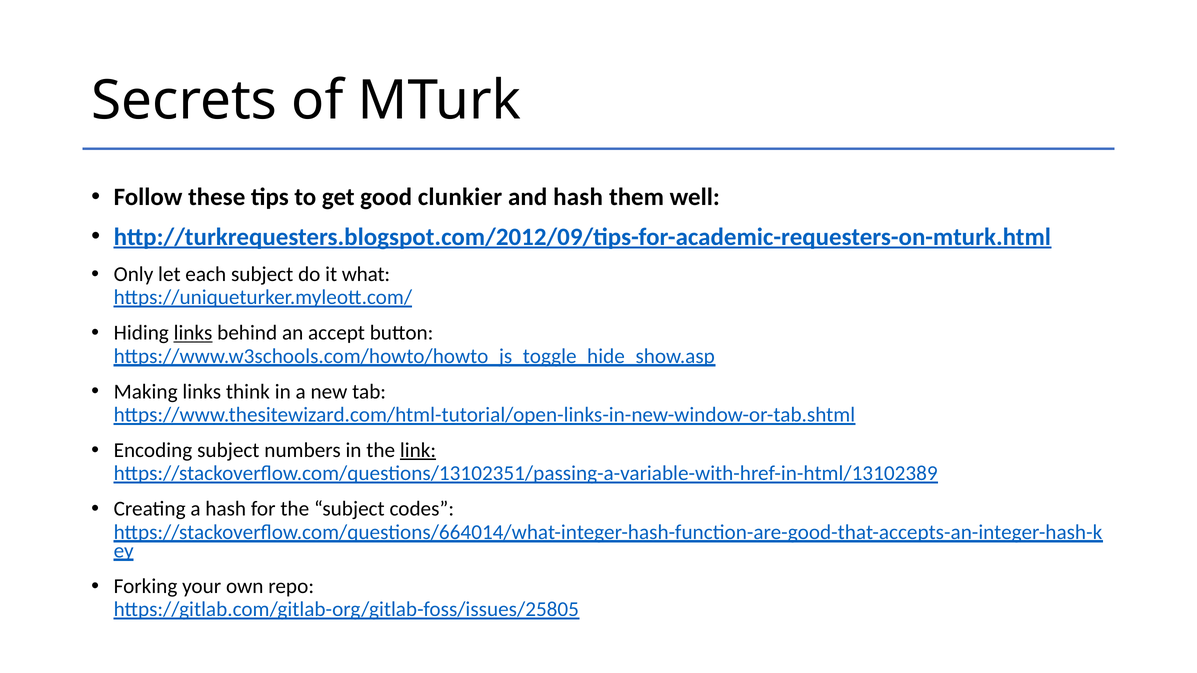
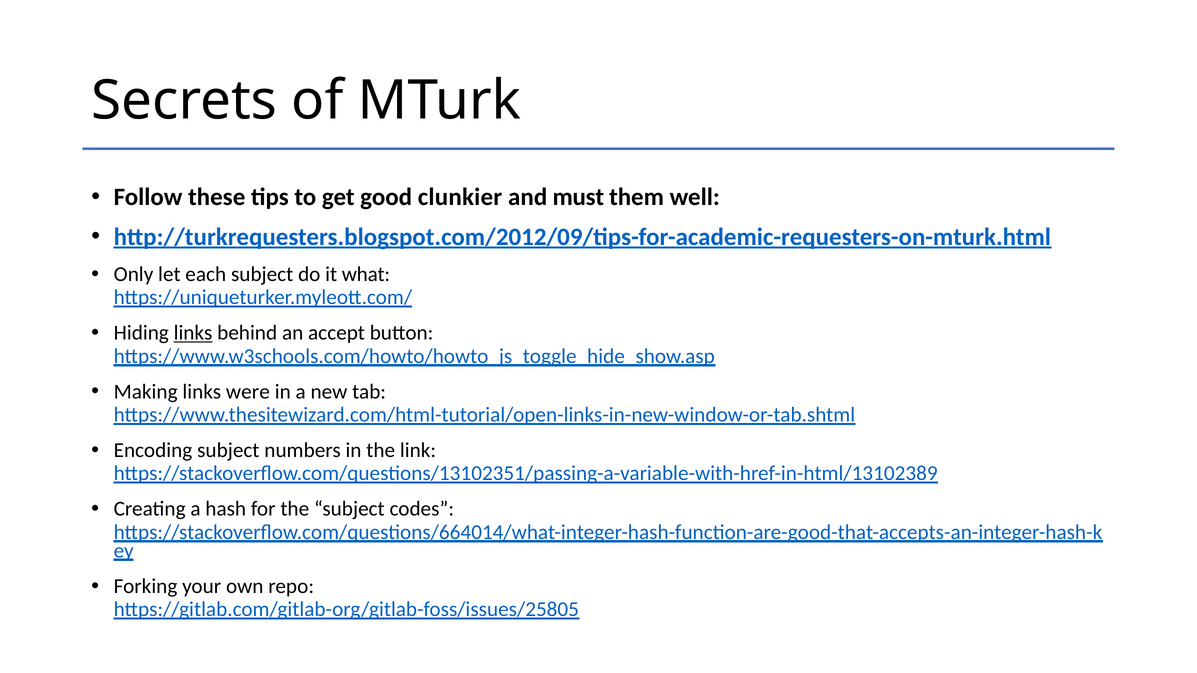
and hash: hash -> must
think: think -> were
link underline: present -> none
